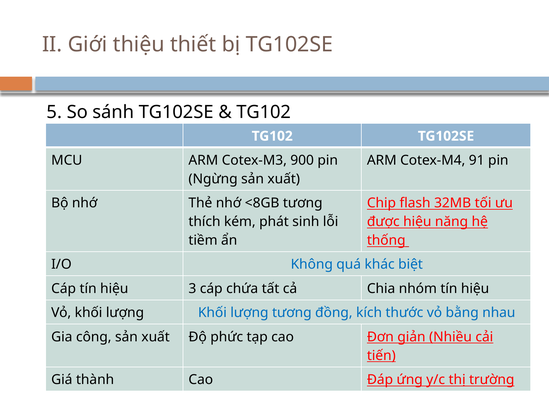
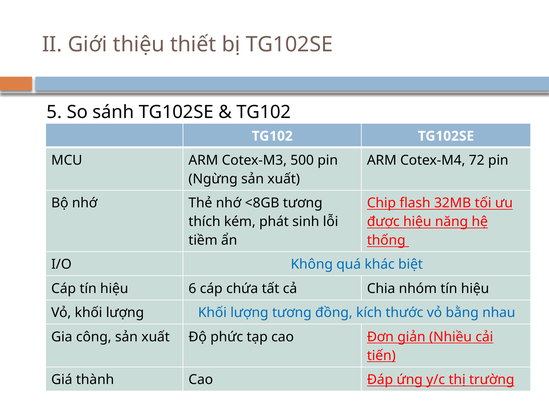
900: 900 -> 500
91: 91 -> 72
3: 3 -> 6
